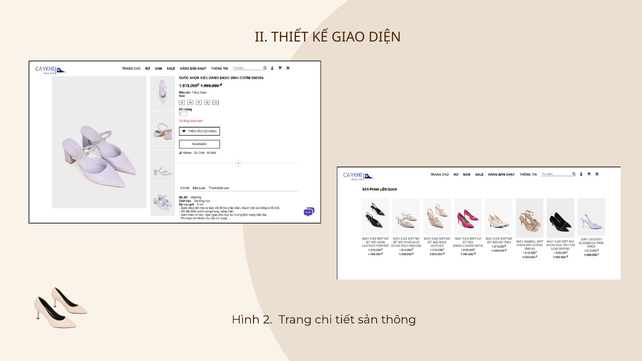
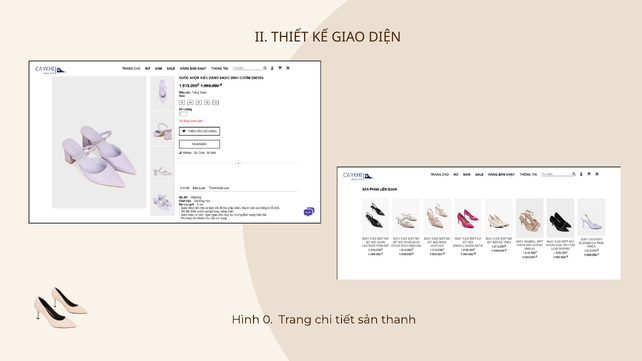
2: 2 -> 0
thông: thông -> thanh
